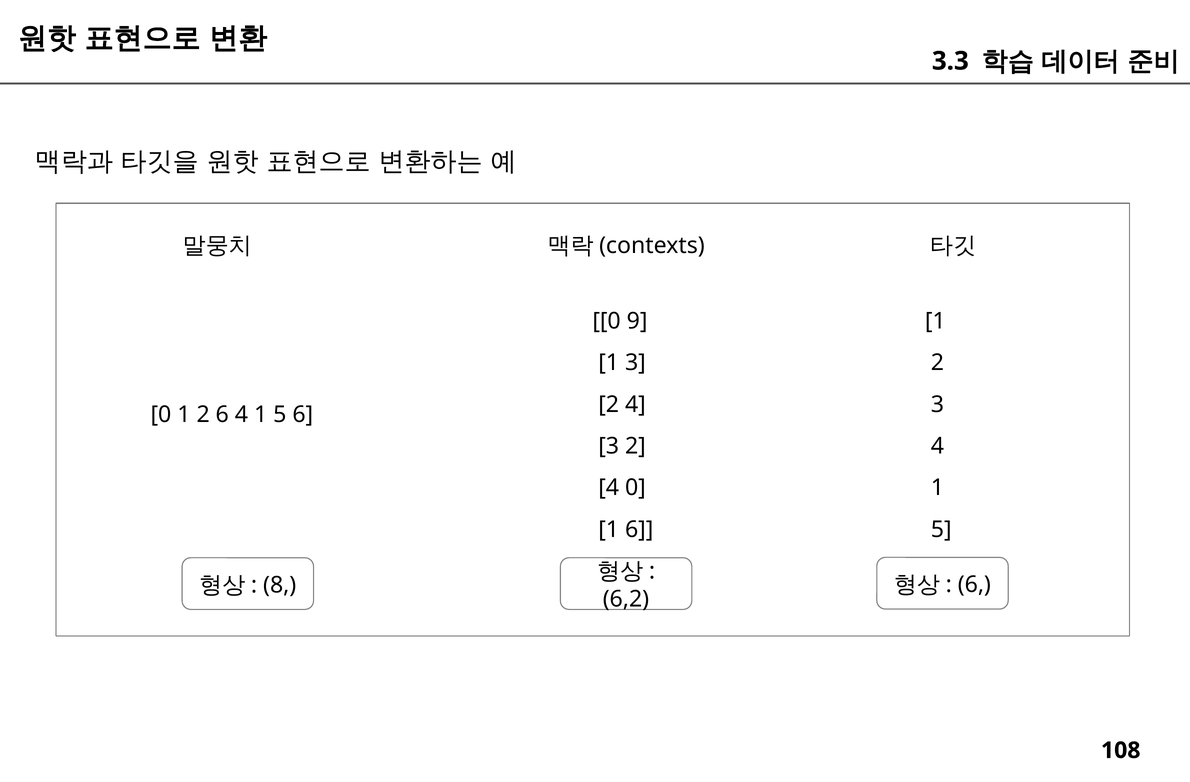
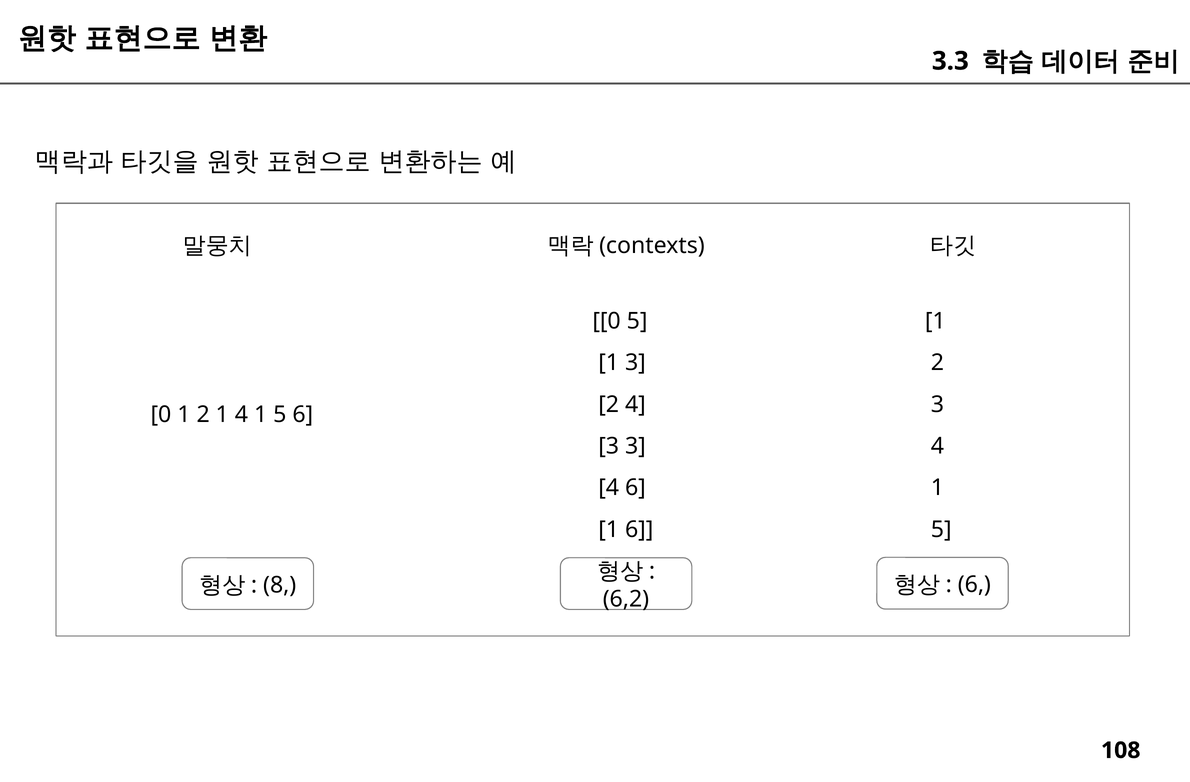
0 9: 9 -> 5
2 6: 6 -> 1
2 at (635, 446): 2 -> 3
4 0: 0 -> 6
